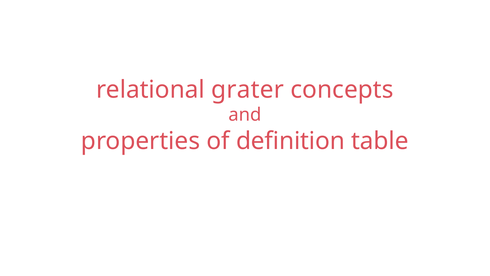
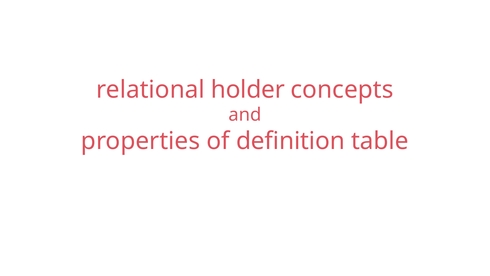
grater: grater -> holder
